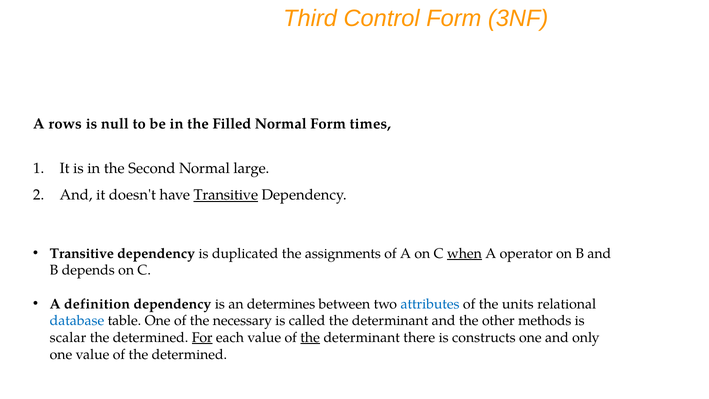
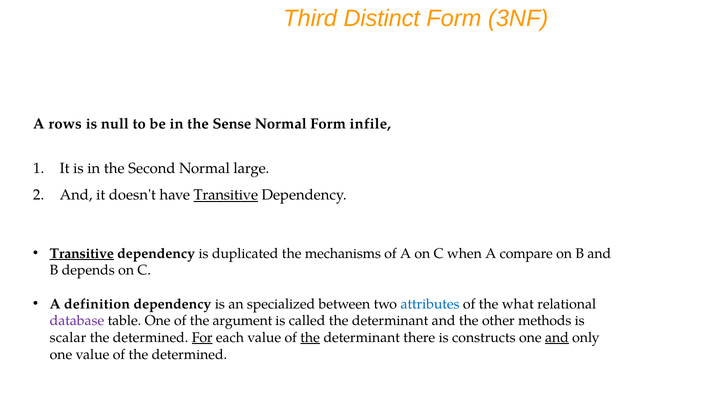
Control: Control -> Distinct
Filled: Filled -> Sense
times: times -> infile
Transitive at (82, 253) underline: none -> present
assignments: assignments -> mechanisms
when underline: present -> none
operator: operator -> compare
determines: determines -> specialized
units: units -> what
database colour: blue -> purple
necessary: necessary -> argument
and at (557, 337) underline: none -> present
